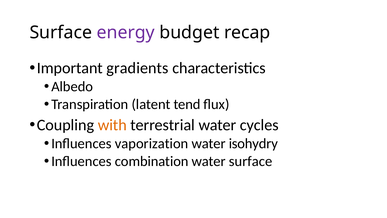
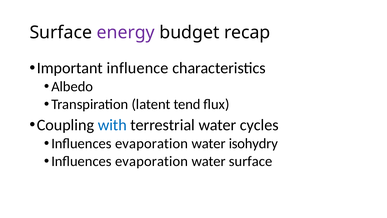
gradients: gradients -> influence
with colour: orange -> blue
vaporization at (152, 143): vaporization -> evaporation
combination at (152, 161): combination -> evaporation
